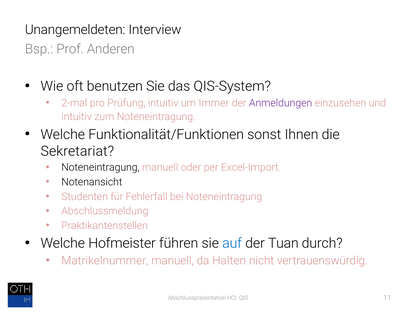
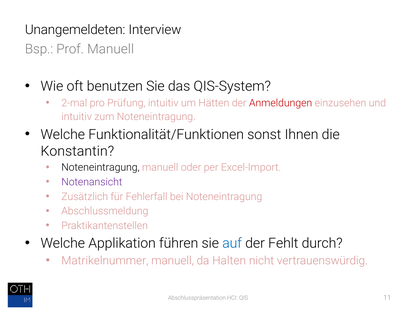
Prof Anderen: Anderen -> Manuell
Immer: Immer -> Hätten
Anmeldungen colour: purple -> red
Sekretariat: Sekretariat -> Konstantin
Notenansicht colour: black -> purple
Studenten: Studenten -> Zusätzlich
Hofmeister: Hofmeister -> Applikation
Tuan: Tuan -> Fehlt
